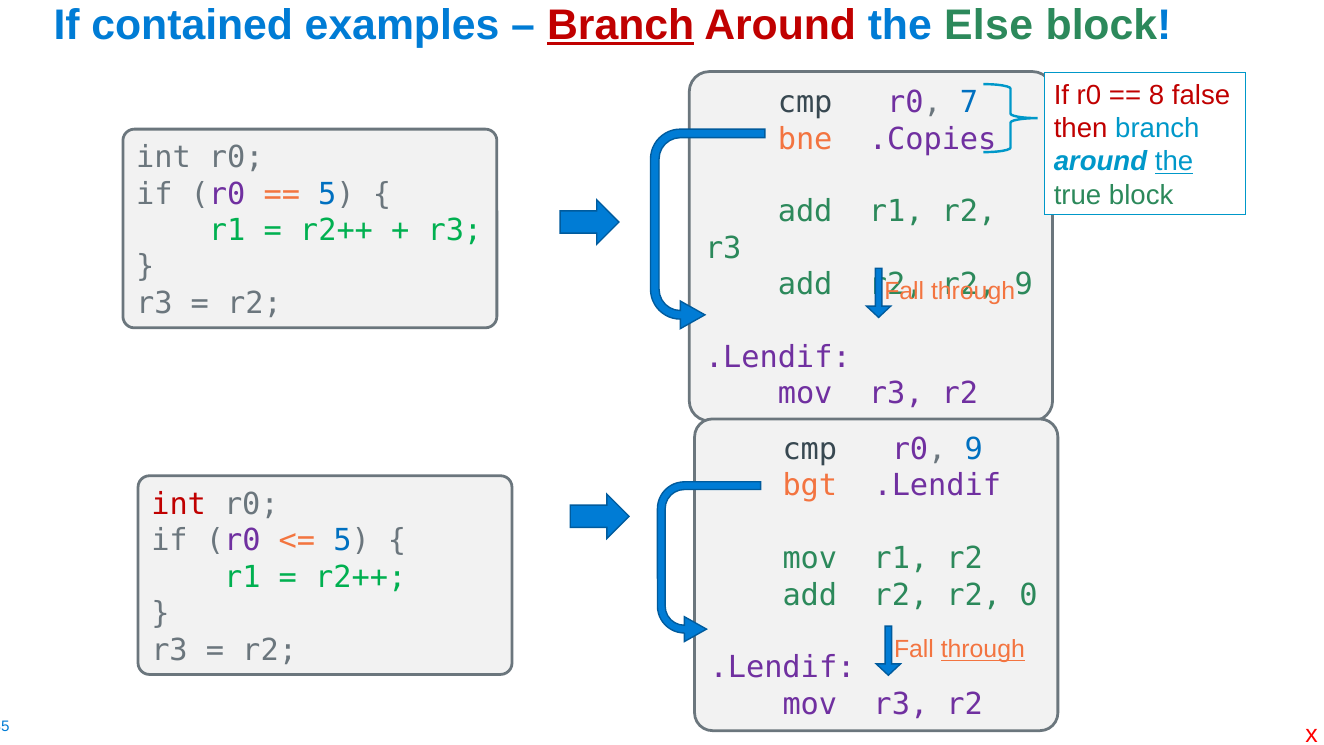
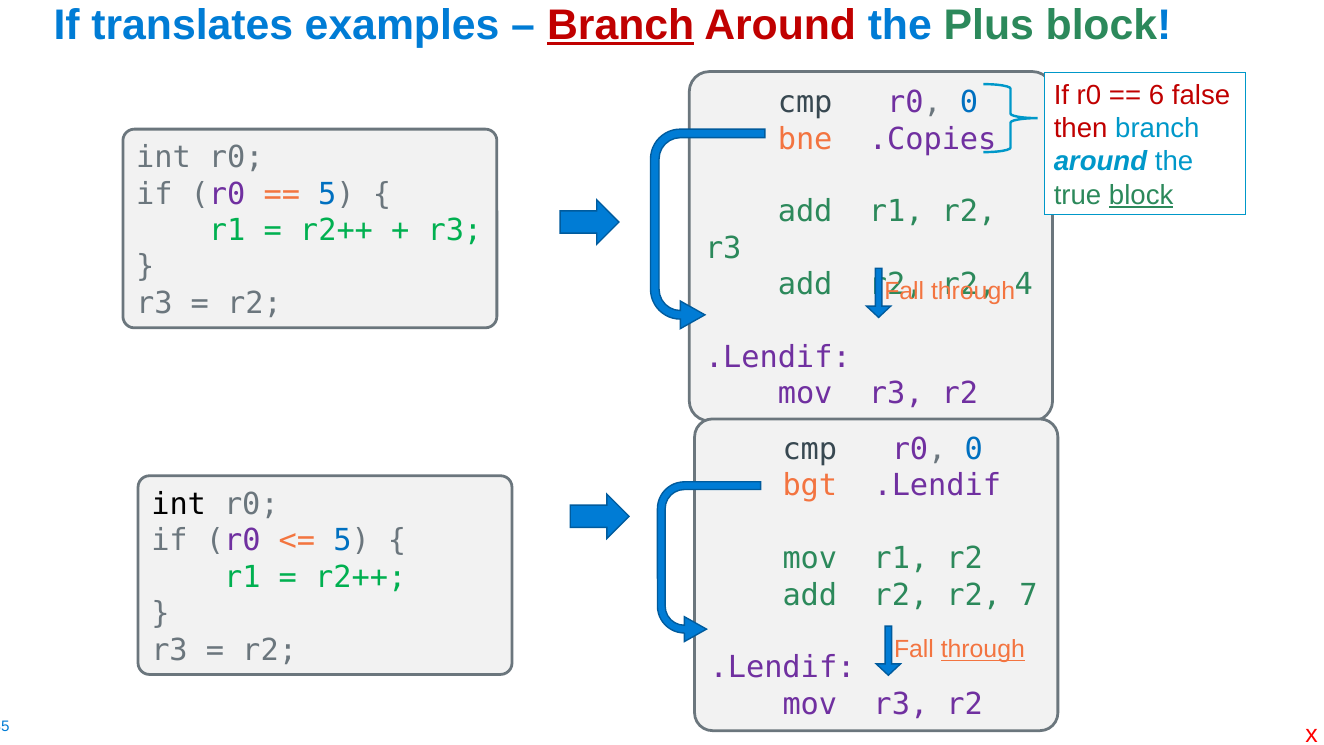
contained: contained -> translates
Else: Else -> Plus
8: 8 -> 6
7 at (969, 103): 7 -> 0
the at (1174, 162) underline: present -> none
block at (1141, 195) underline: none -> present
9 at (1024, 285): 9 -> 4
9 at (974, 449): 9 -> 0
int at (179, 504) colour: red -> black
0: 0 -> 7
